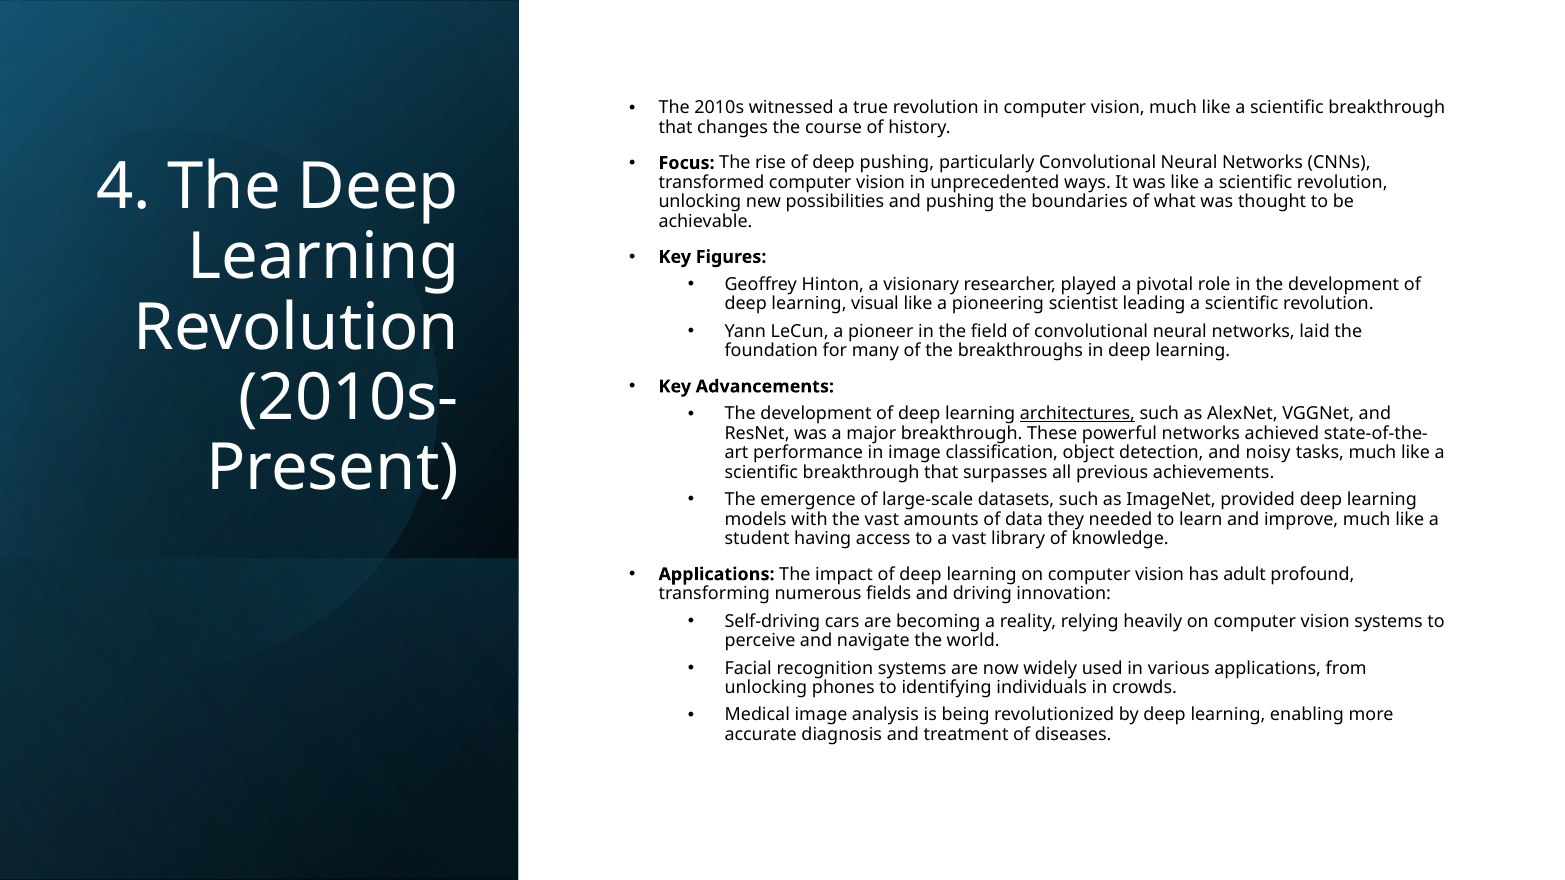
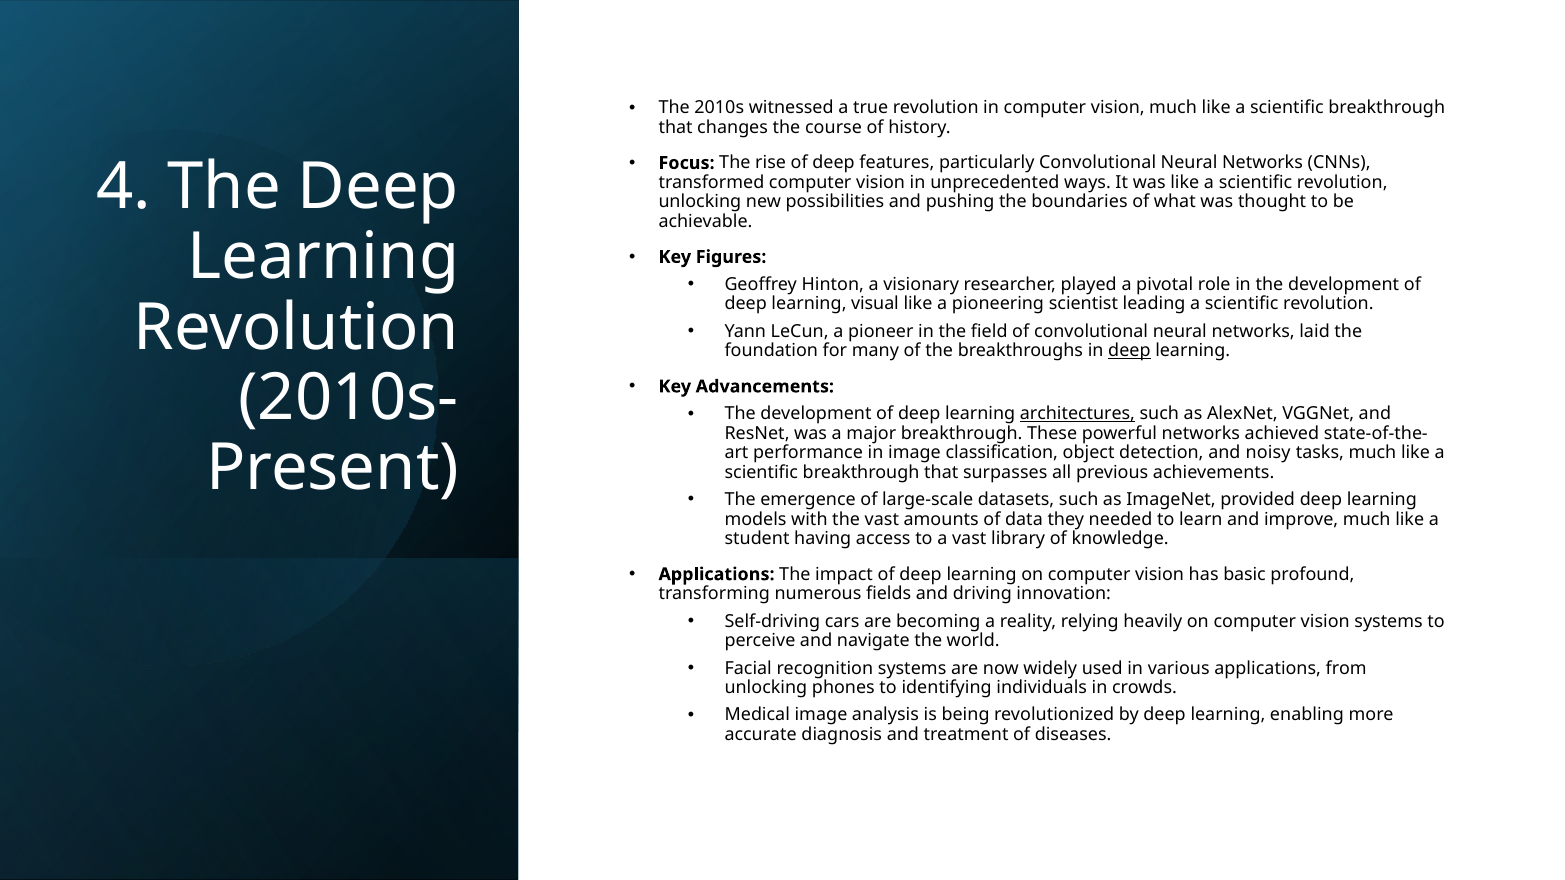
deep pushing: pushing -> features
deep at (1129, 351) underline: none -> present
adult: adult -> basic
